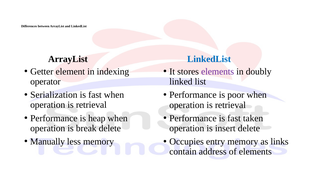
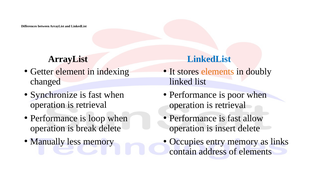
elements at (218, 71) colour: purple -> orange
operator: operator -> changed
Serialization: Serialization -> Synchronize
heap: heap -> loop
taken: taken -> allow
